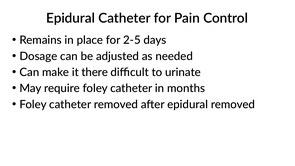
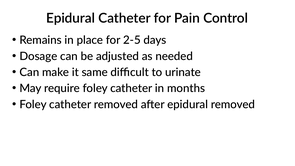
there: there -> same
